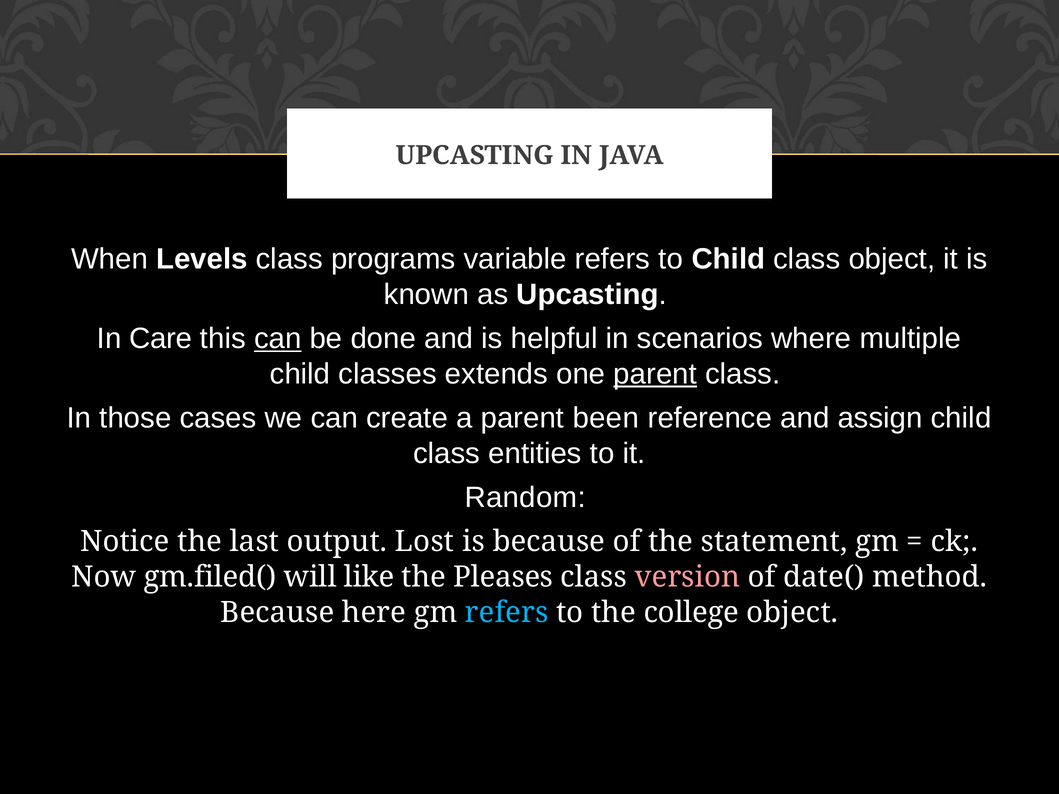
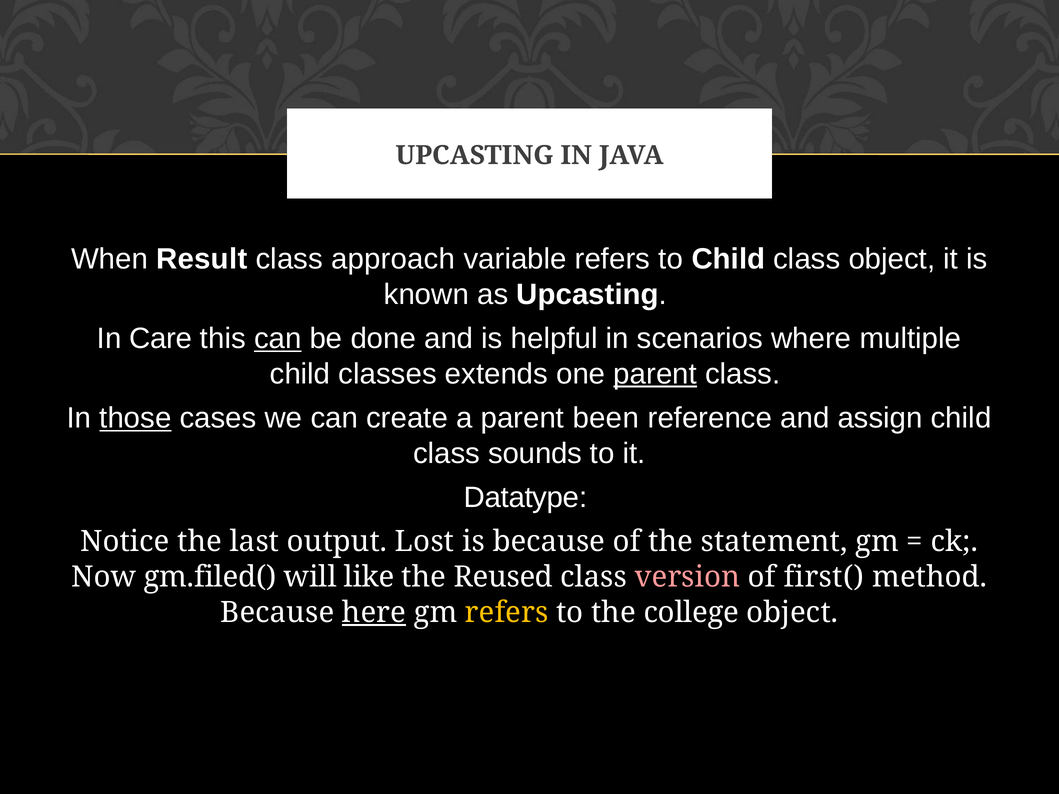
Levels: Levels -> Result
programs: programs -> approach
those underline: none -> present
entities: entities -> sounds
Random: Random -> Datatype
Pleases: Pleases -> Reused
date(: date( -> first(
here underline: none -> present
refers at (507, 613) colour: light blue -> yellow
